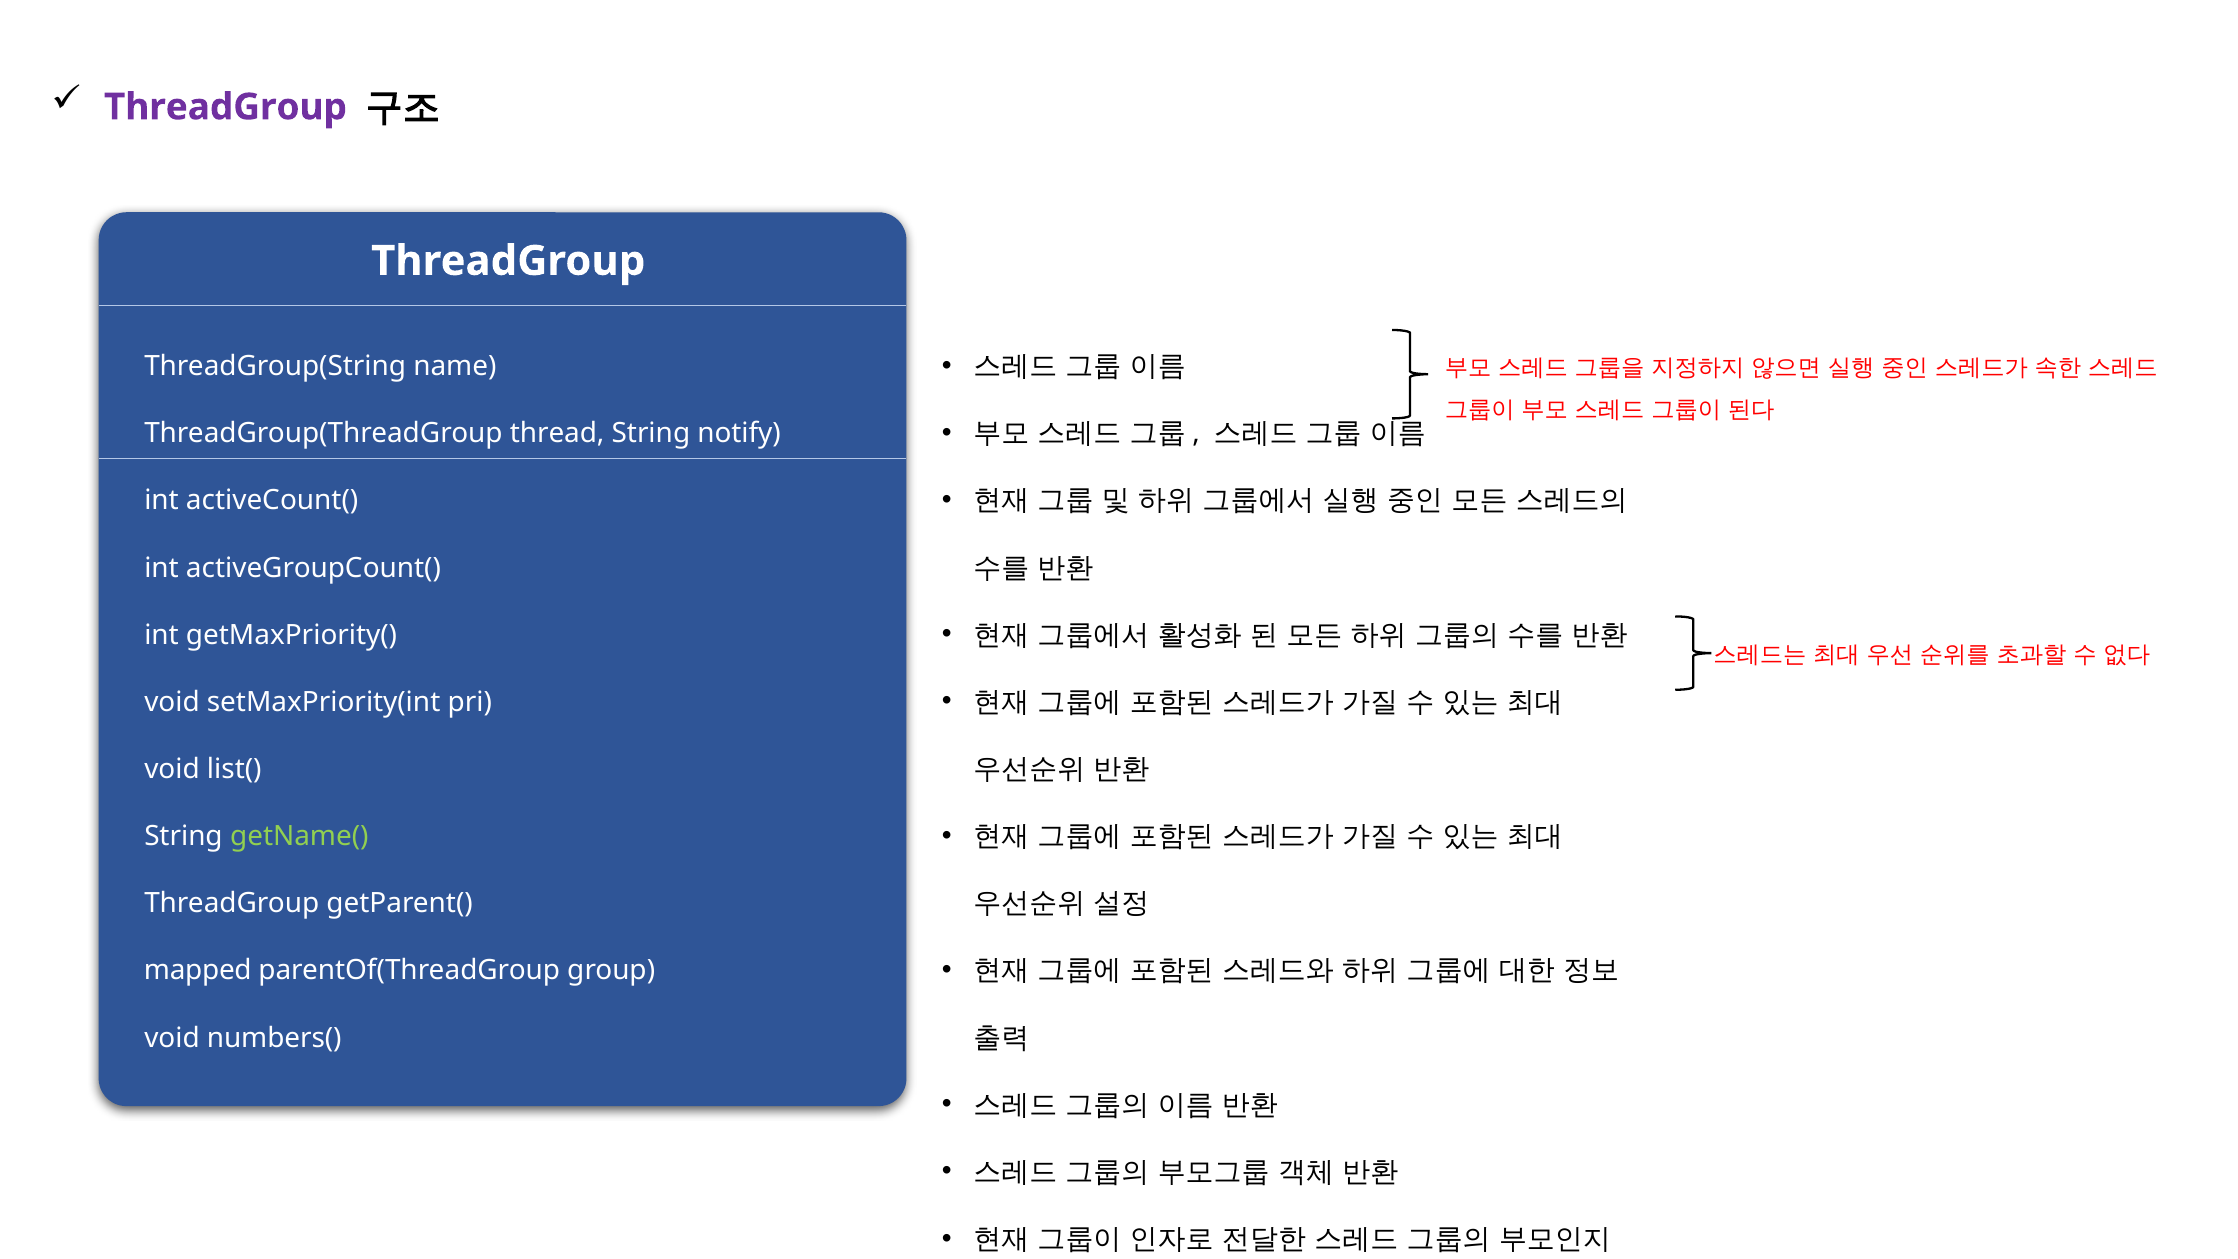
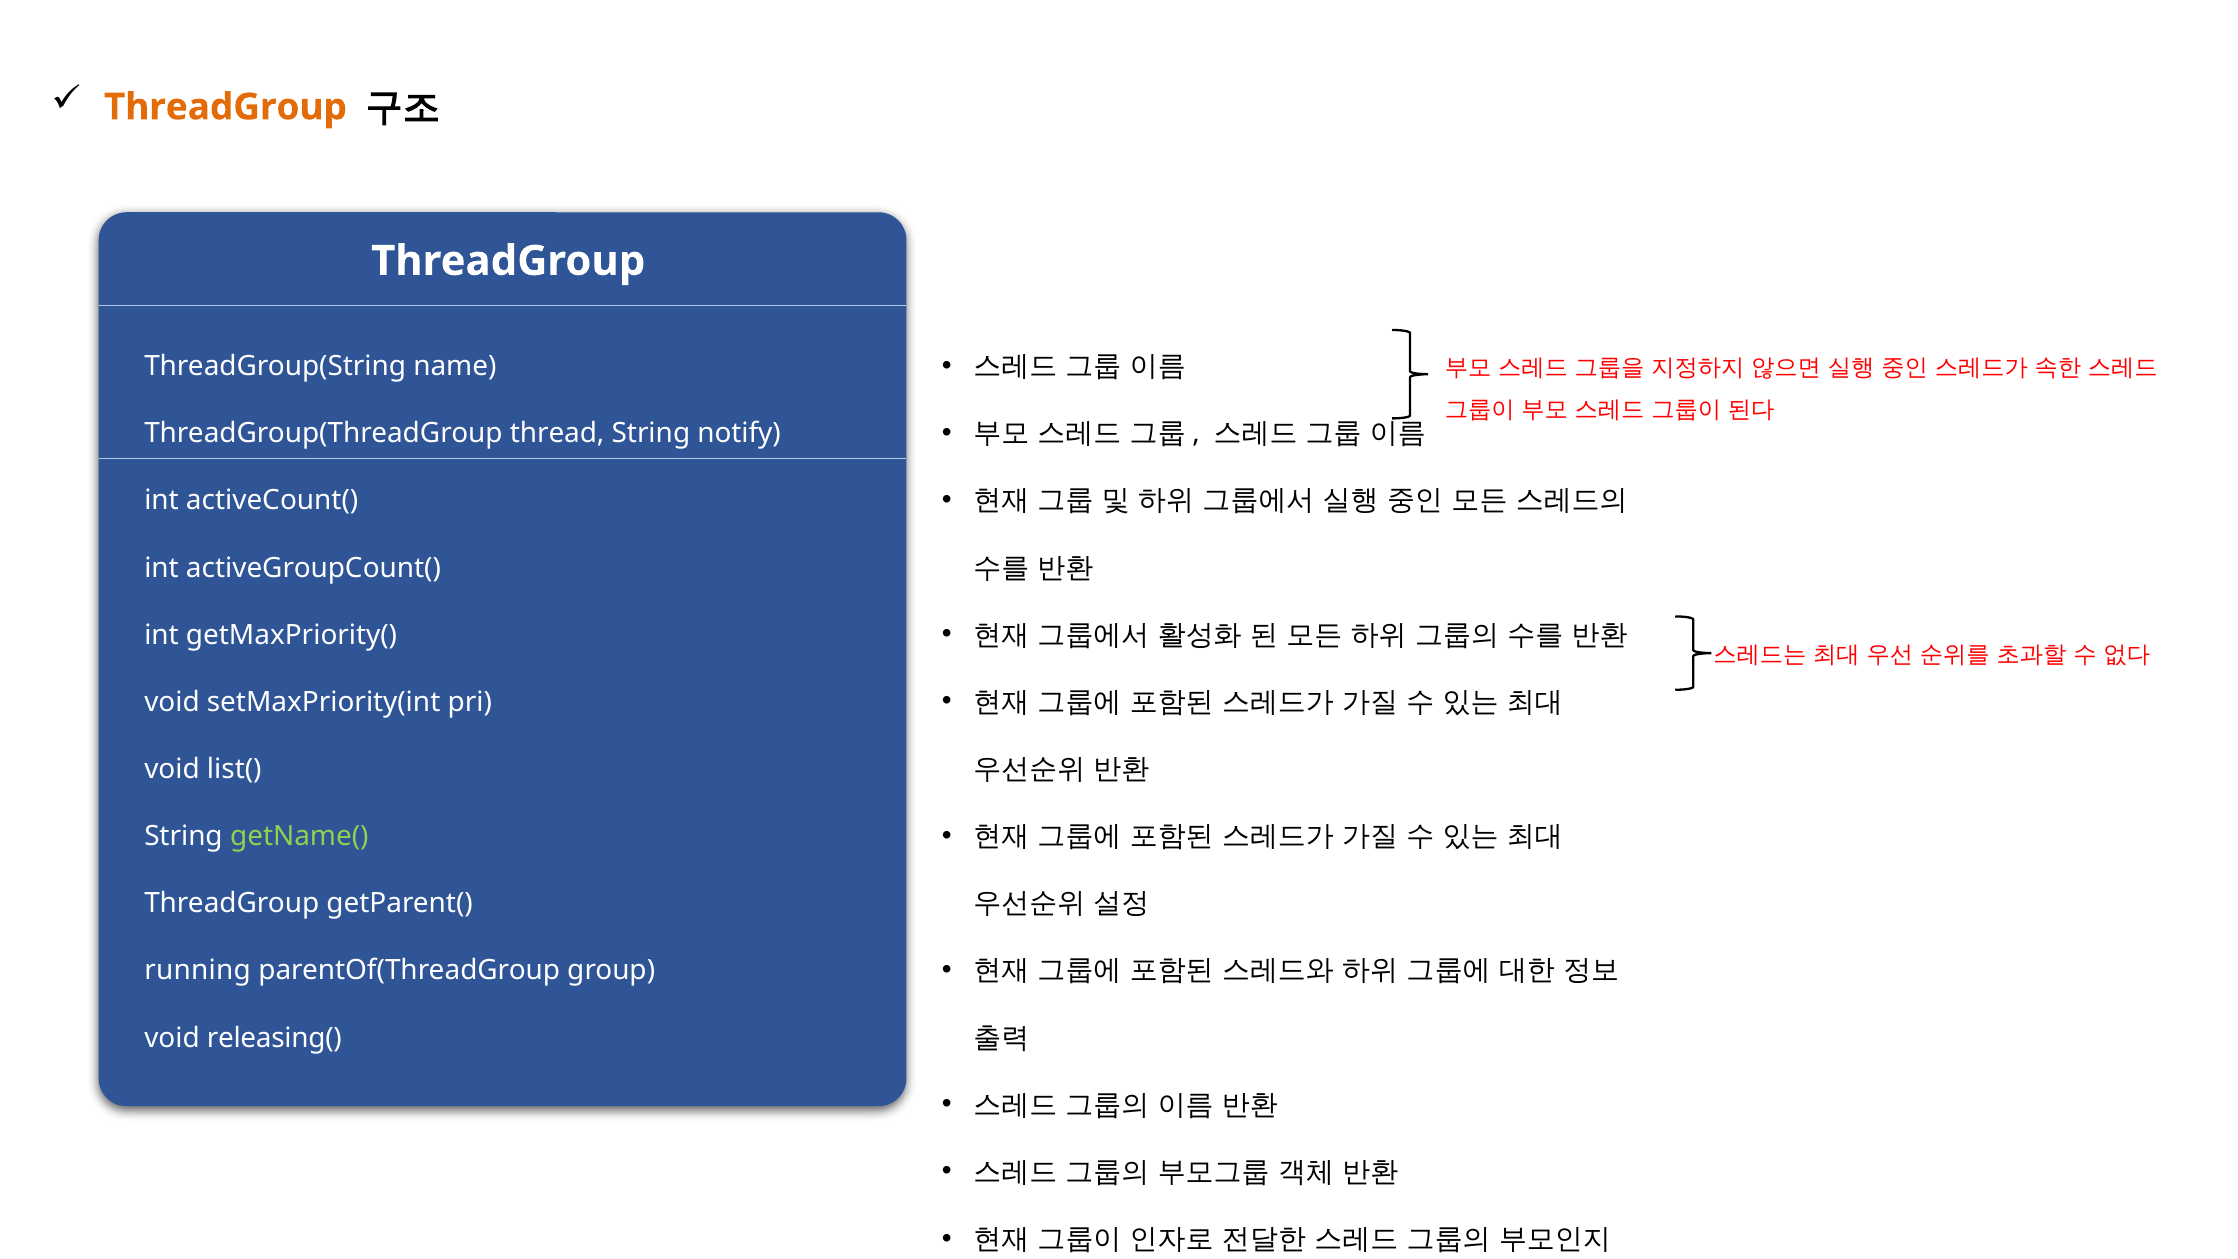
ThreadGroup at (225, 107) colour: purple -> orange
mapped: mapped -> running
numbers(: numbers( -> releasing(
